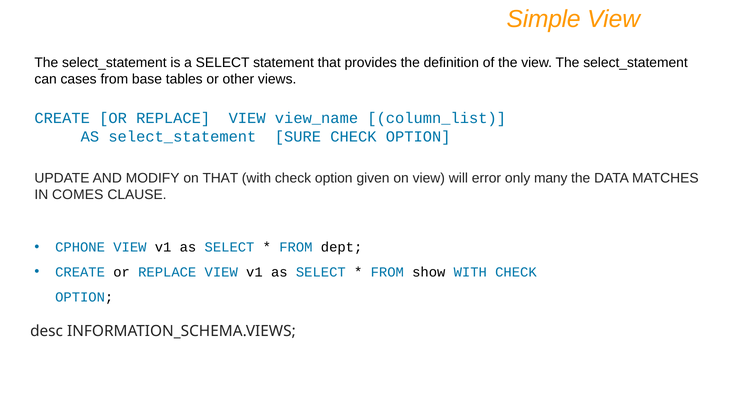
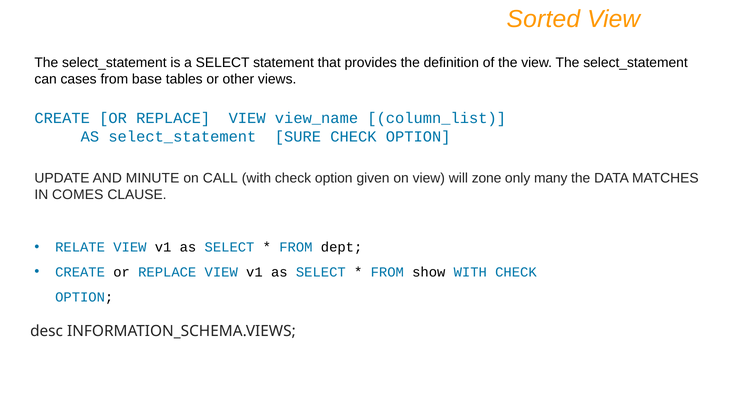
Simple: Simple -> Sorted
MODIFY: MODIFY -> MINUTE
on THAT: THAT -> CALL
error: error -> zone
CPHONE: CPHONE -> RELATE
